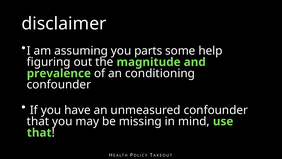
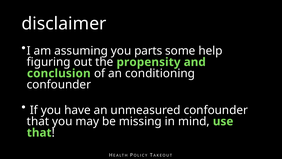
magnitude: magnitude -> propensity
prevalence: prevalence -> conclusion
